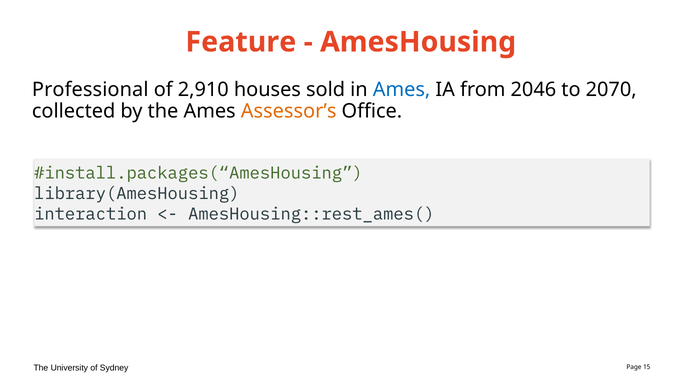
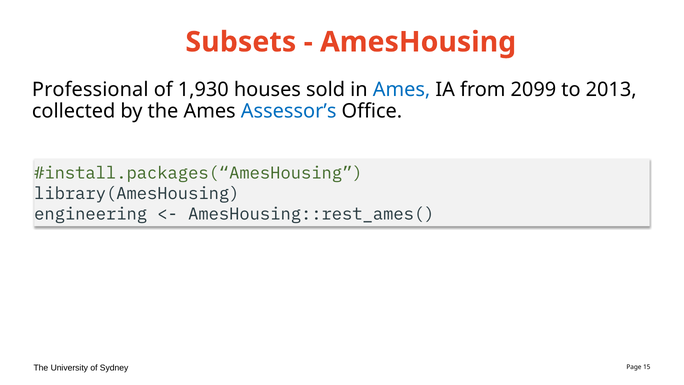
Feature: Feature -> Subsets
2,910: 2,910 -> 1,930
2046: 2046 -> 2099
2070: 2070 -> 2013
Assessor’s colour: orange -> blue
interaction: interaction -> engineering
